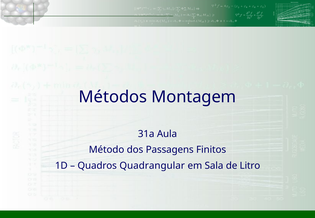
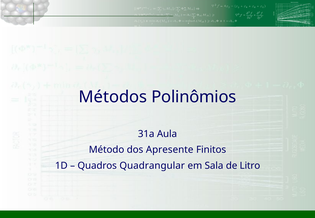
Montagem: Montagem -> Polinômios
Passagens: Passagens -> Apresente
